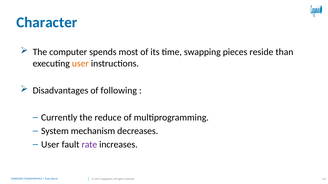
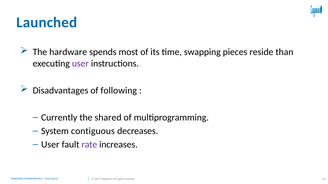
Character: Character -> Launched
computer: computer -> hardware
user at (80, 64) colour: orange -> purple
reduce: reduce -> shared
mechanism: mechanism -> contiguous
